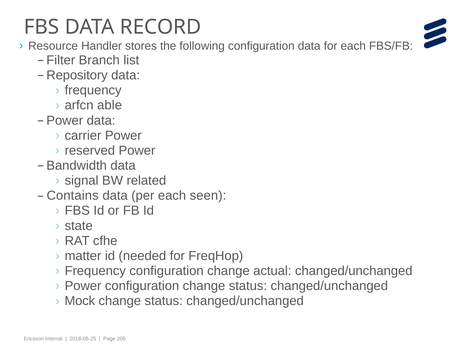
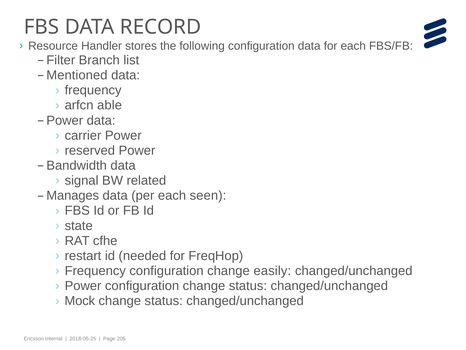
Repository: Repository -> Mentioned
Contains: Contains -> Manages
matter: matter -> restart
actual: actual -> easily
